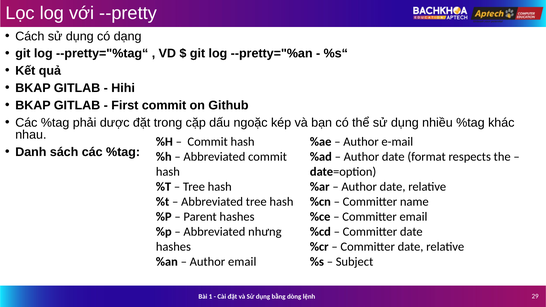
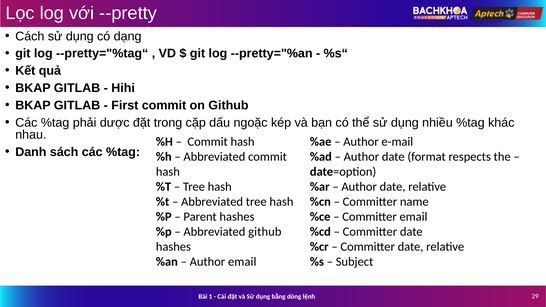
Abbreviated nhưng: nhưng -> github
